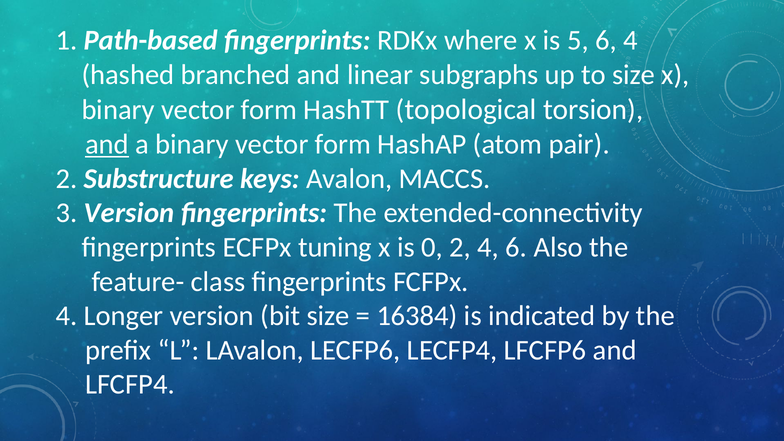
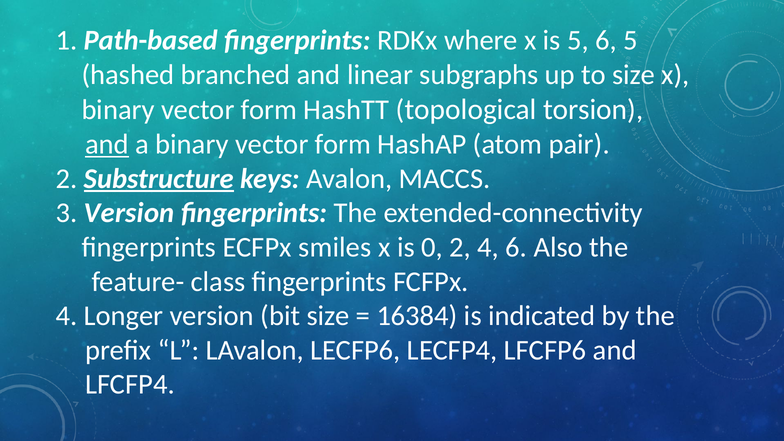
6 4: 4 -> 5
Substructure underline: none -> present
tuning: tuning -> smiles
